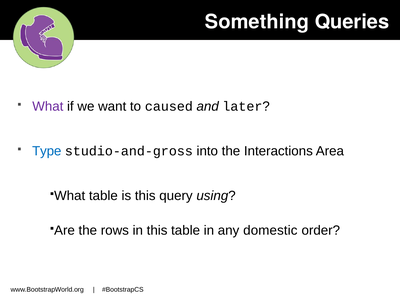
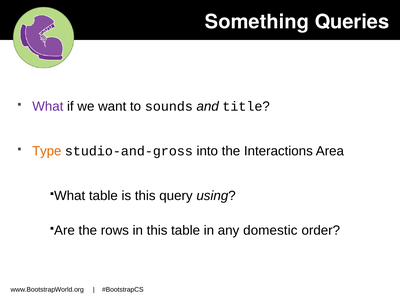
caused: caused -> sounds
later: later -> title
Type colour: blue -> orange
